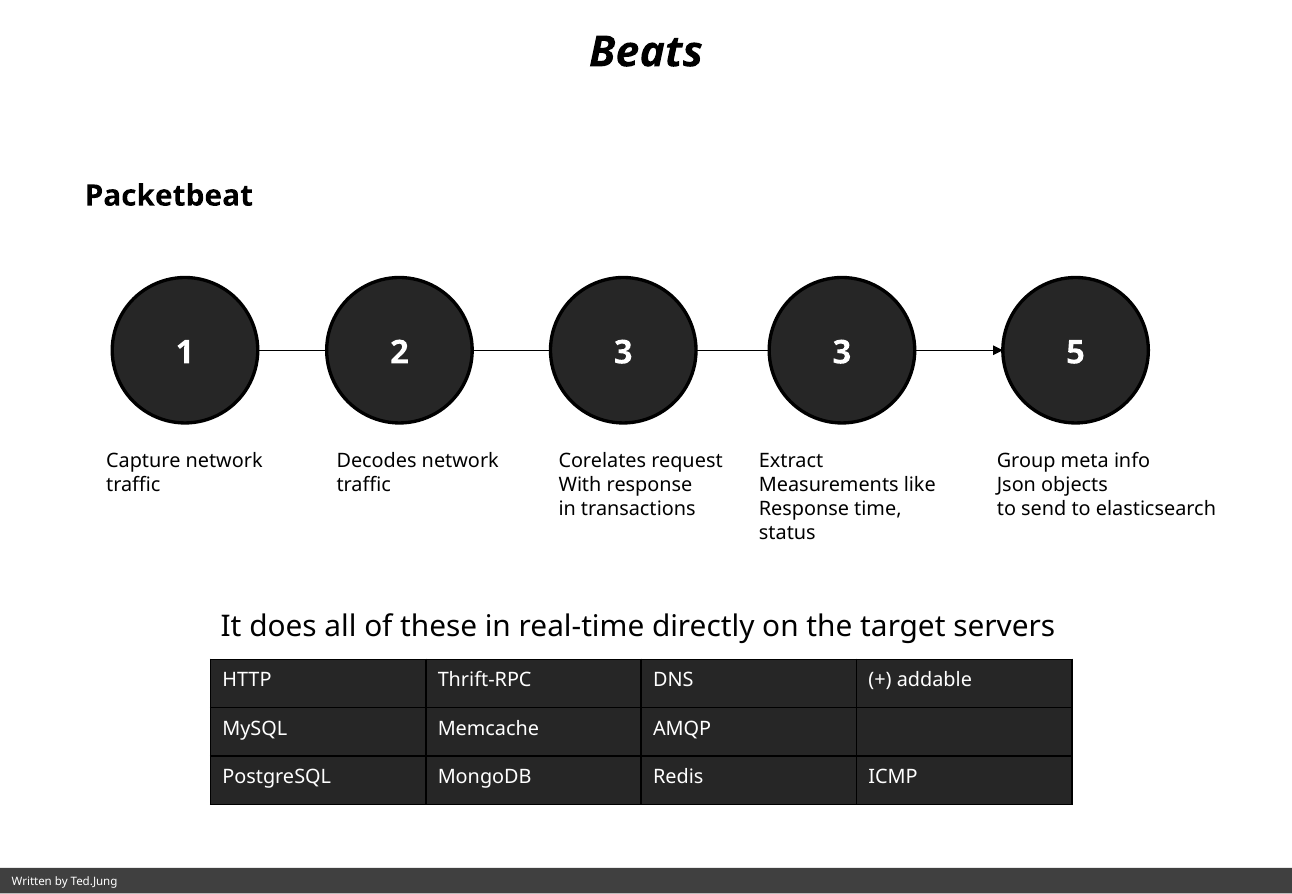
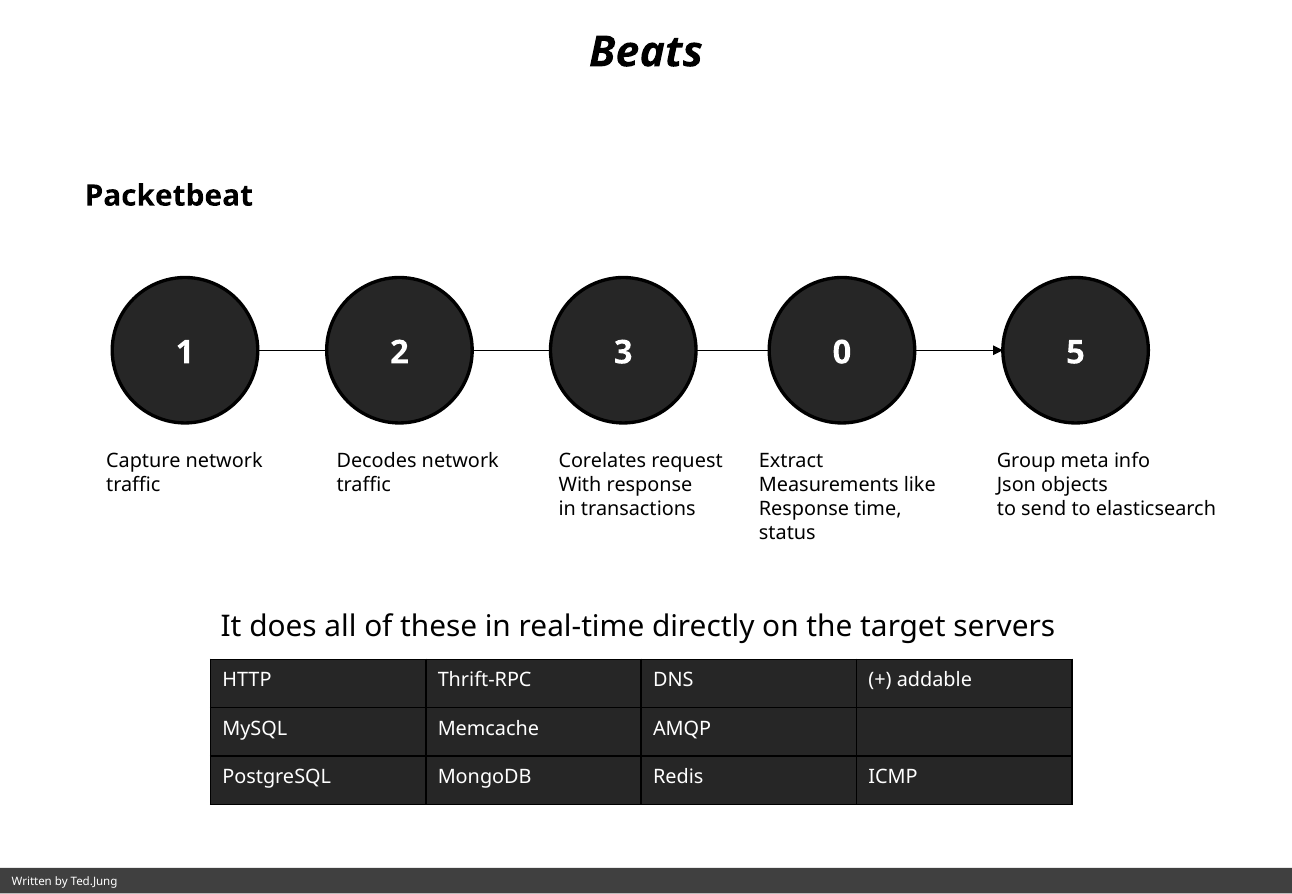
3 3: 3 -> 0
